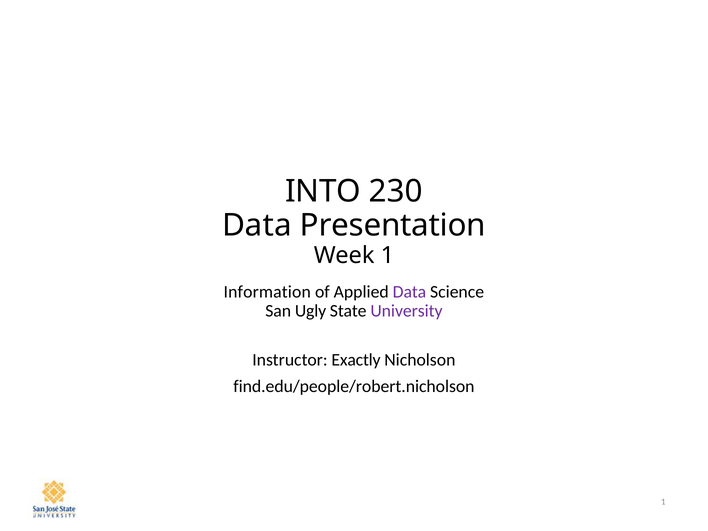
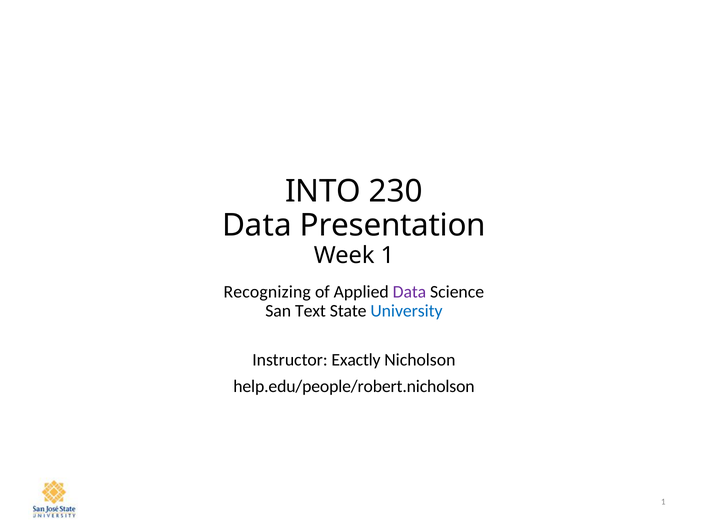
Information: Information -> Recognizing
Ugly: Ugly -> Text
University colour: purple -> blue
find.edu/people/robert.nicholson: find.edu/people/robert.nicholson -> help.edu/people/robert.nicholson
